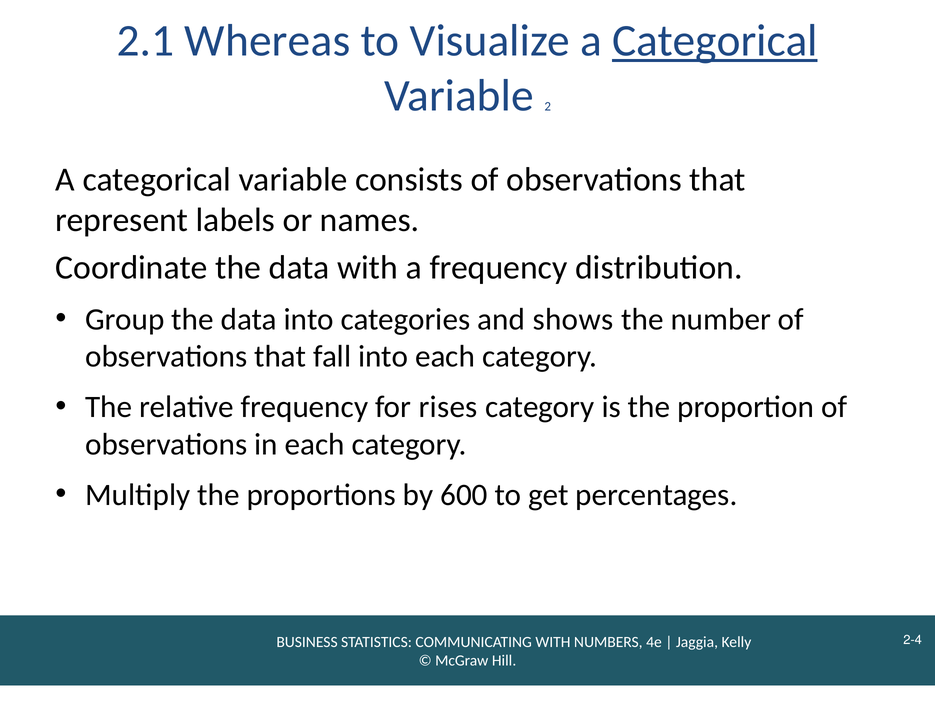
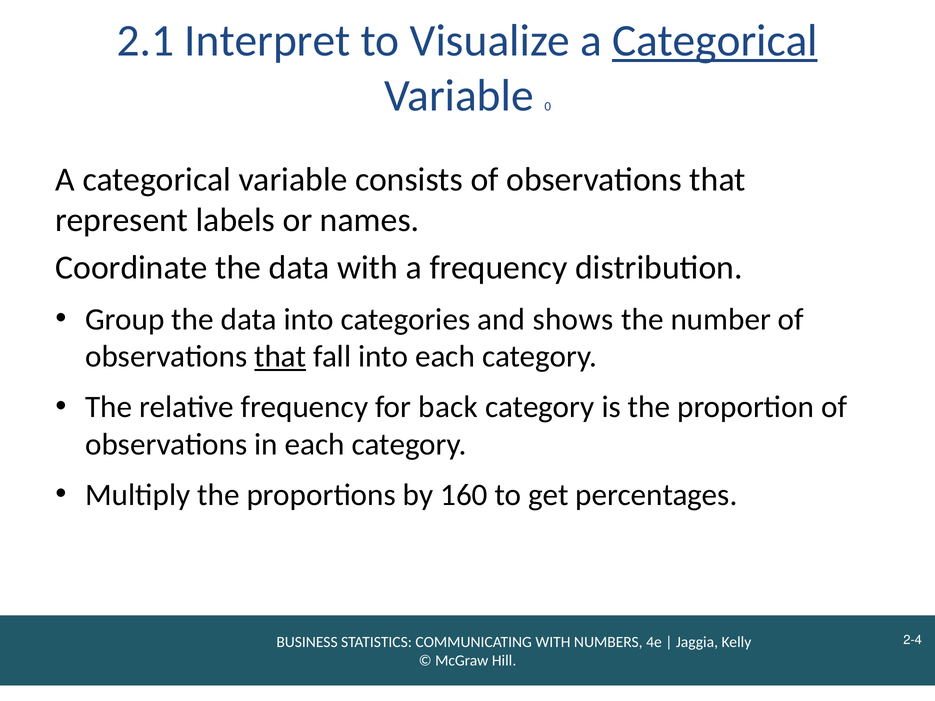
Whereas: Whereas -> Interpret
2: 2 -> 0
that at (280, 357) underline: none -> present
rises: rises -> back
600: 600 -> 160
